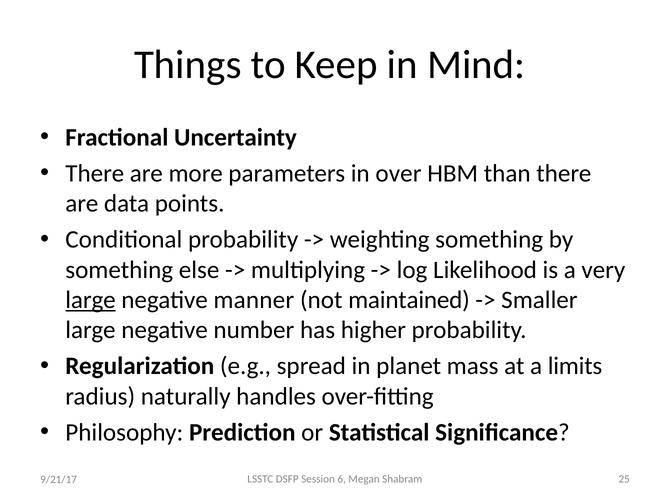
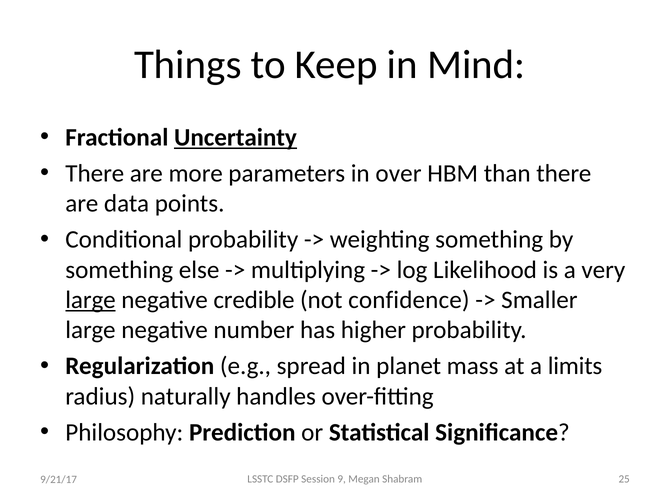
Uncertainty underline: none -> present
manner: manner -> credible
maintained: maintained -> confidence
6: 6 -> 9
